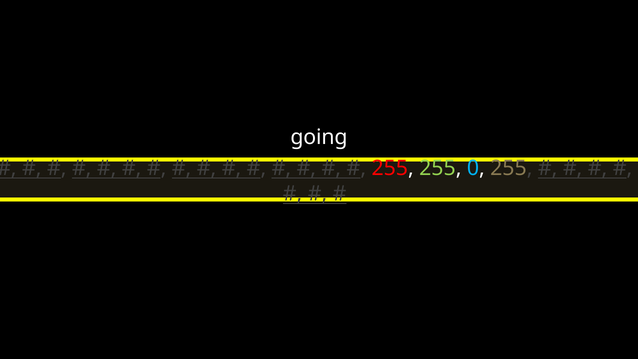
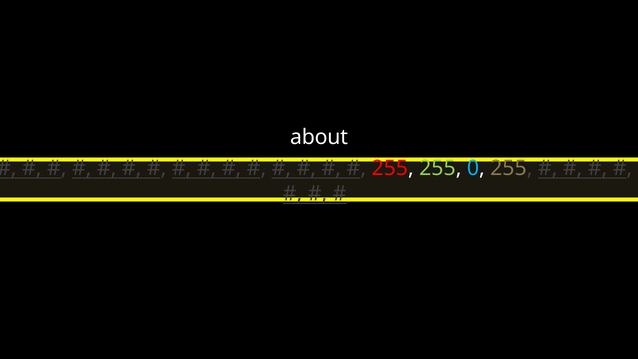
going: going -> about
